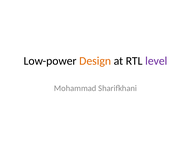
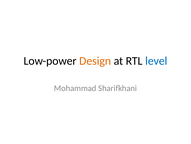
level colour: purple -> blue
